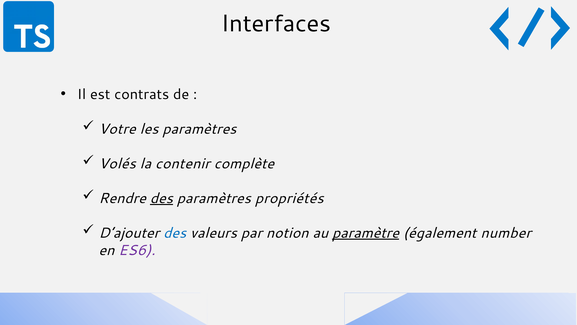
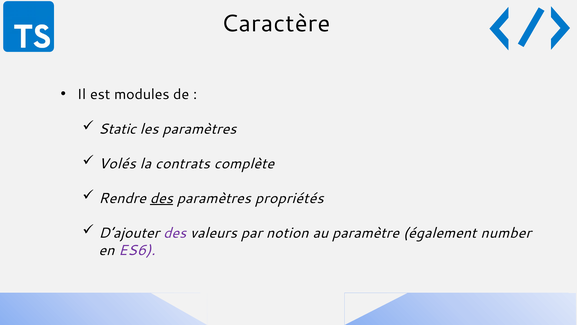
Interfaces: Interfaces -> Caractère
contrats: contrats -> modules
Votre: Votre -> Static
contenir: contenir -> contrats
des at (175, 233) colour: blue -> purple
paramètre underline: present -> none
